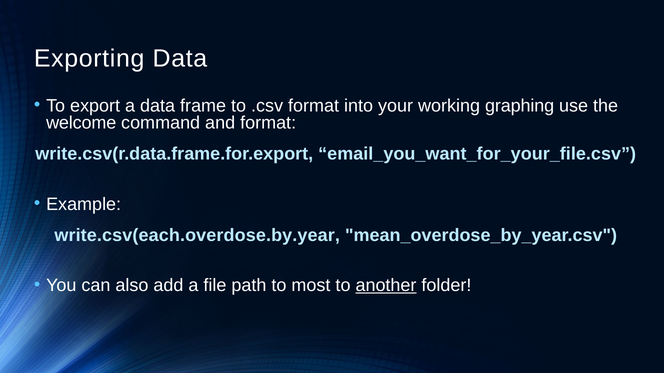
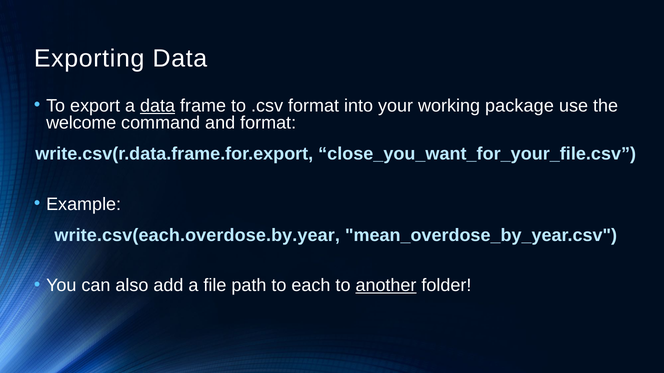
data at (158, 106) underline: none -> present
graphing: graphing -> package
email_you_want_for_your_file.csv: email_you_want_for_your_file.csv -> close_you_want_for_your_file.csv
most: most -> each
